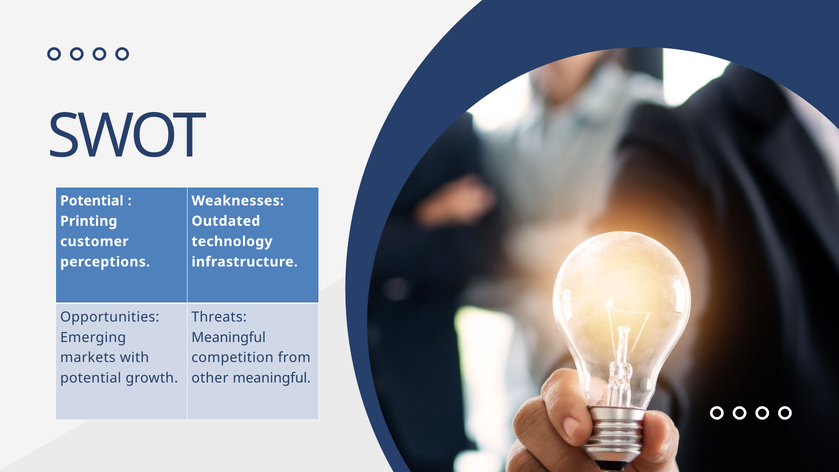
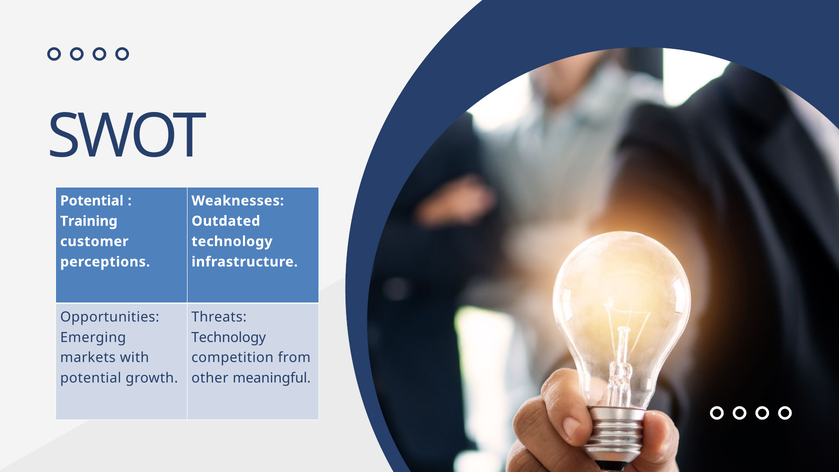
Printing: Printing -> Training
Meaningful at (229, 337): Meaningful -> Technology
